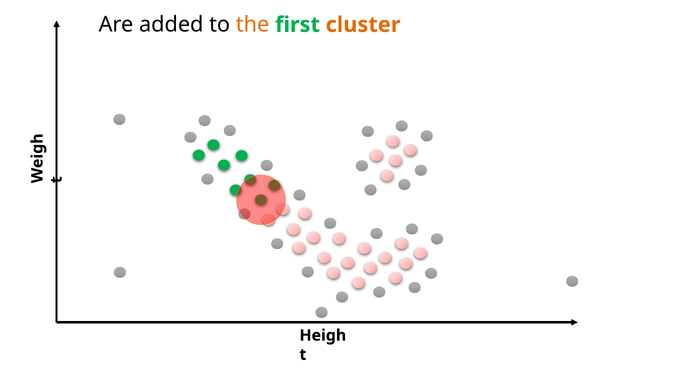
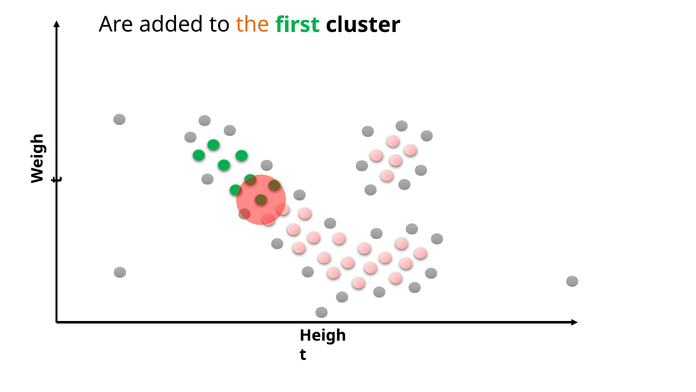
cluster colour: orange -> black
